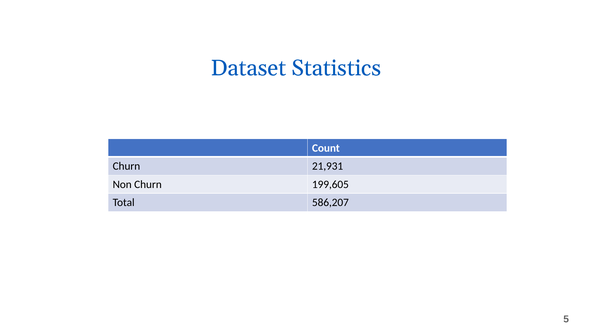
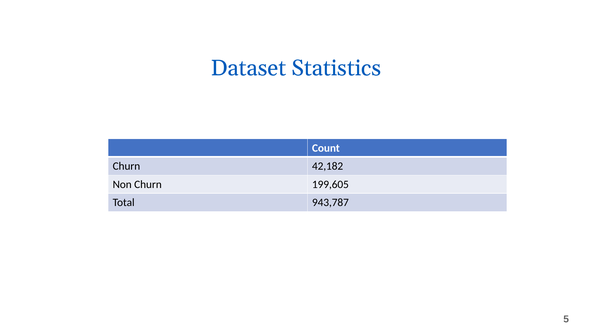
21,931: 21,931 -> 42,182
586,207: 586,207 -> 943,787
